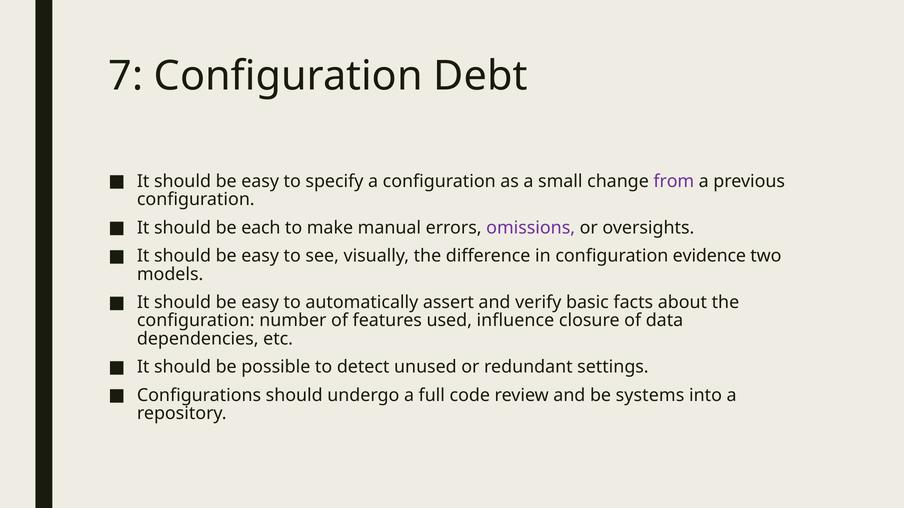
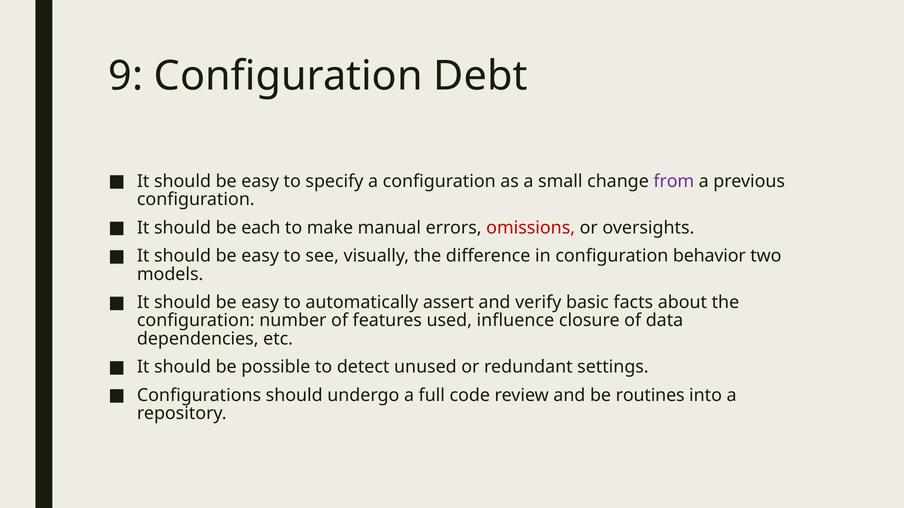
7: 7 -> 9
omissions colour: purple -> red
evidence: evidence -> behavior
systems: systems -> routines
